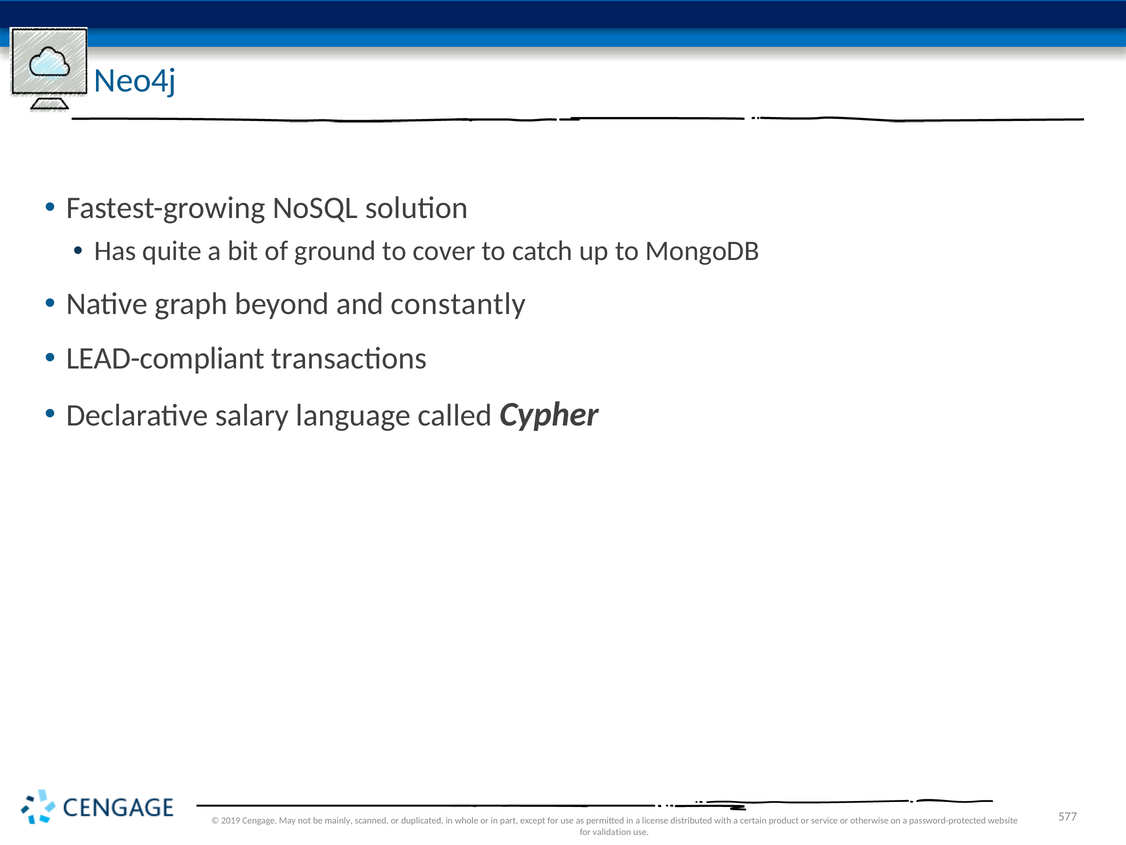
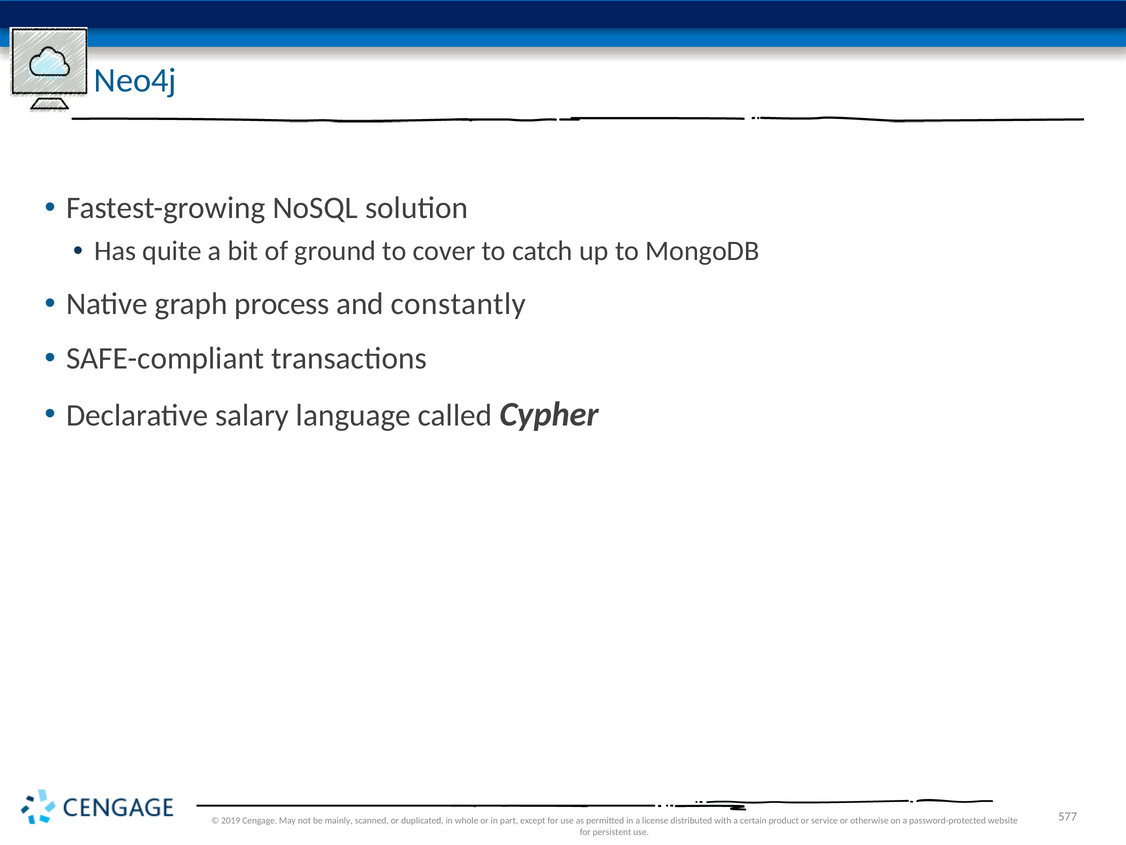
beyond: beyond -> process
LEAD-compliant: LEAD-compliant -> SAFE-compliant
validation: validation -> persistent
